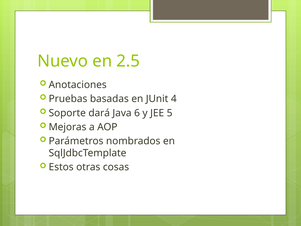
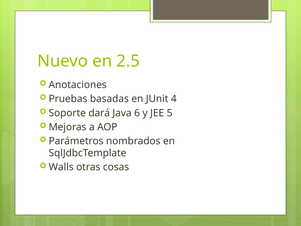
Estos: Estos -> Walls
